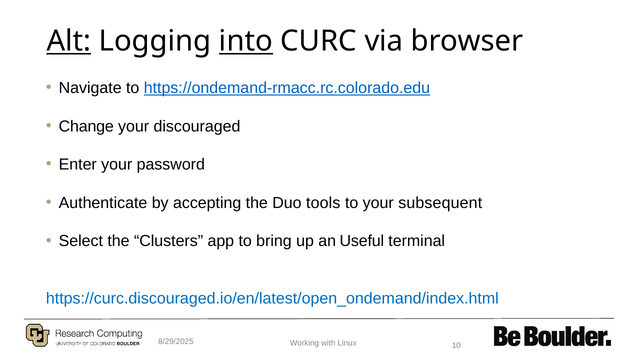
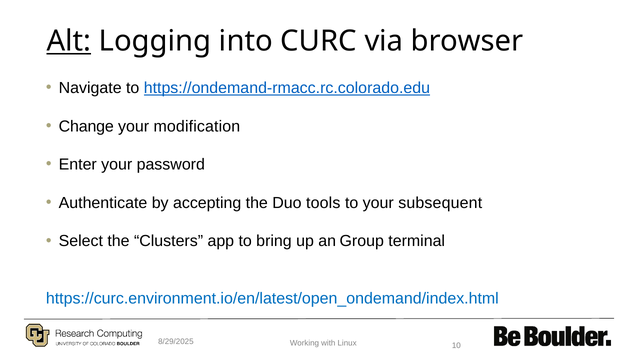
into underline: present -> none
discouraged: discouraged -> modification
Useful: Useful -> Group
https://curc.discouraged.io/en/latest/open_ondemand/index.html: https://curc.discouraged.io/en/latest/open_ondemand/index.html -> https://curc.environment.io/en/latest/open_ondemand/index.html
